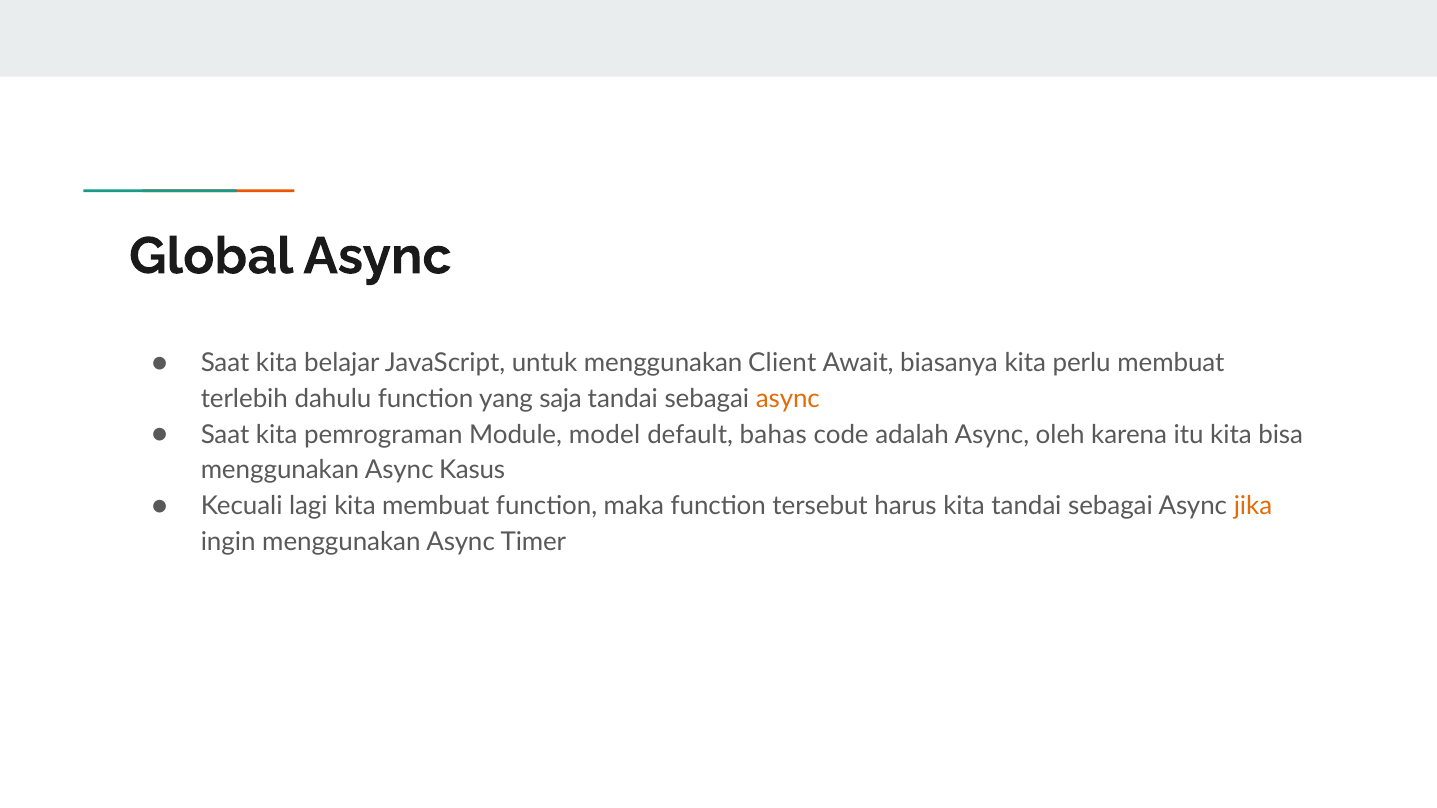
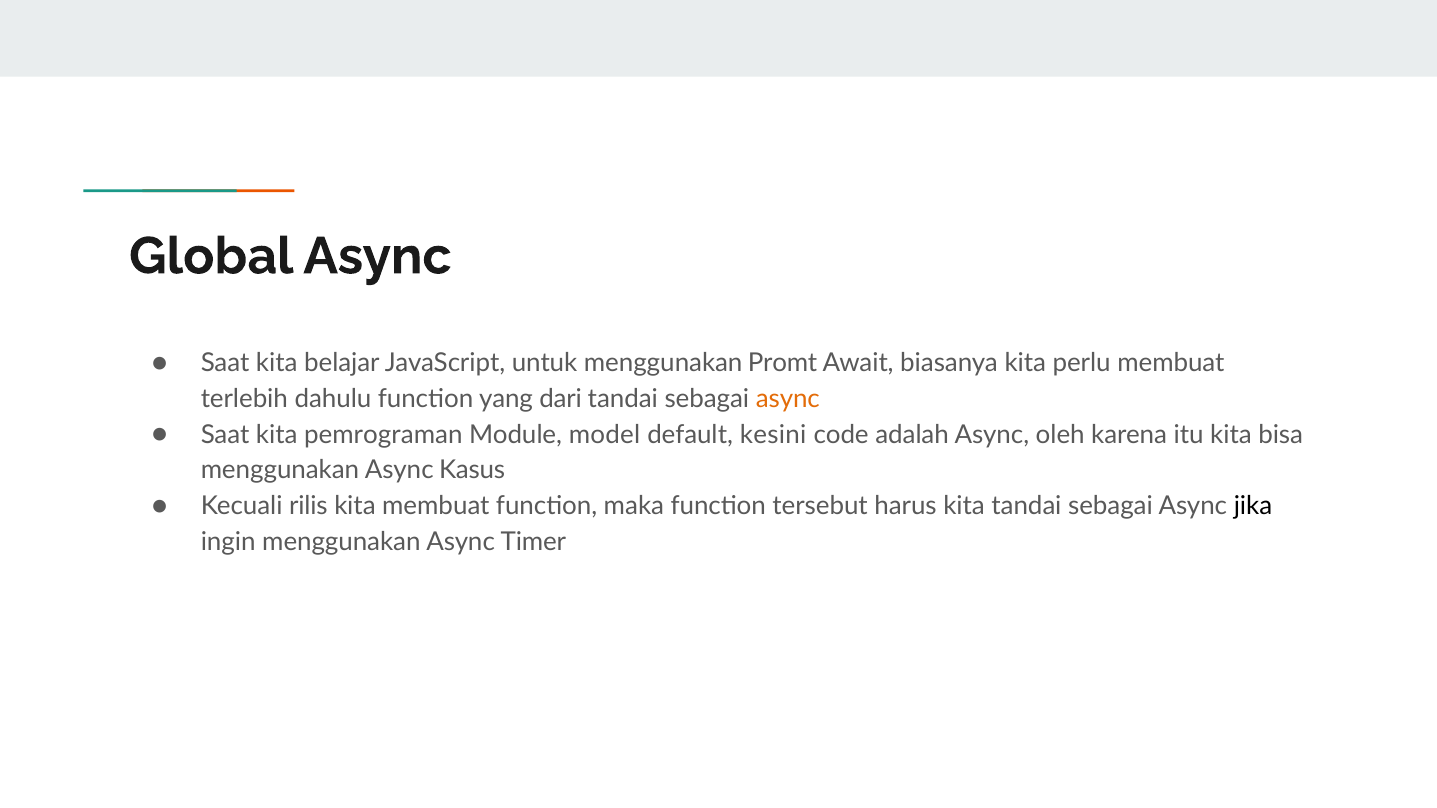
Client: Client -> Promt
saja: saja -> dari
bahas: bahas -> kesini
lagi: lagi -> rilis
jika colour: orange -> black
